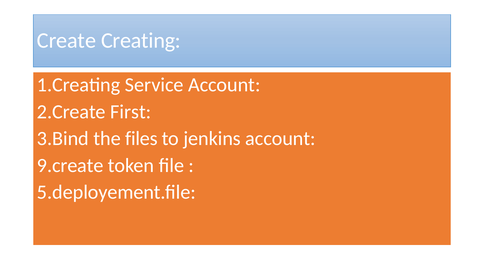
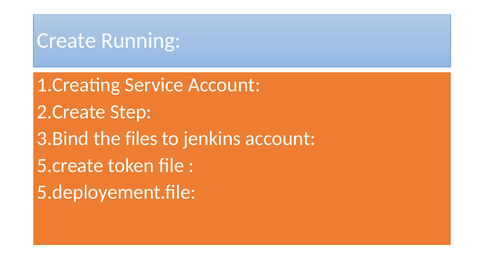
Creating: Creating -> Running
First: First -> Step
9.create: 9.create -> 5.create
